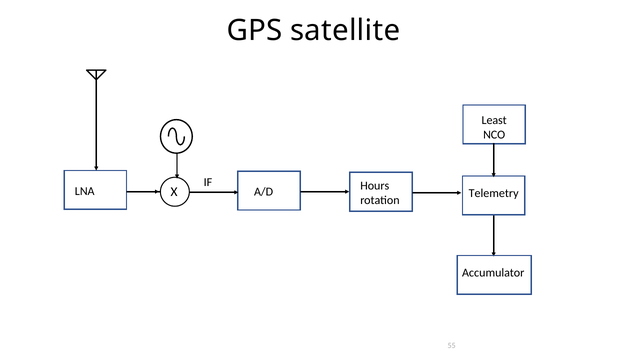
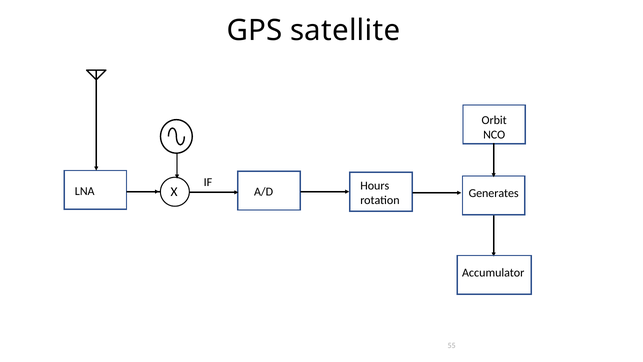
Least: Least -> Orbit
Telemetry: Telemetry -> Generates
